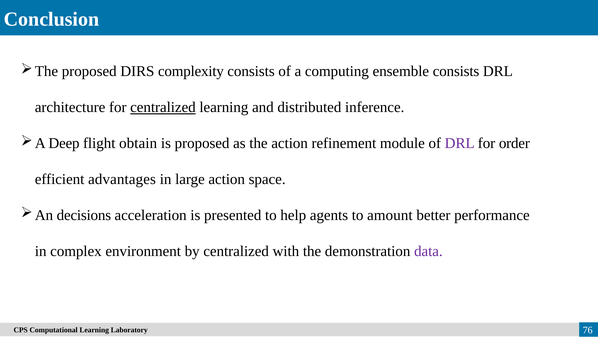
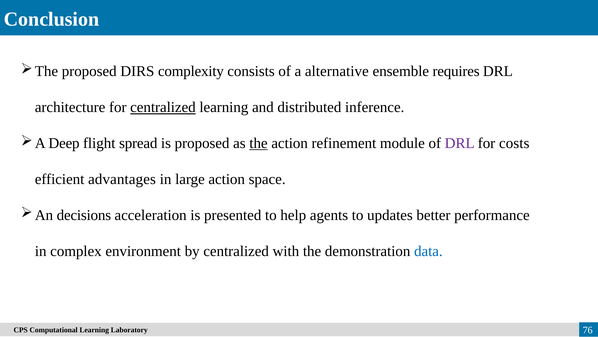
computing: computing -> alternative
ensemble consists: consists -> requires
obtain: obtain -> spread
the at (258, 143) underline: none -> present
order: order -> costs
amount: amount -> updates
data colour: purple -> blue
